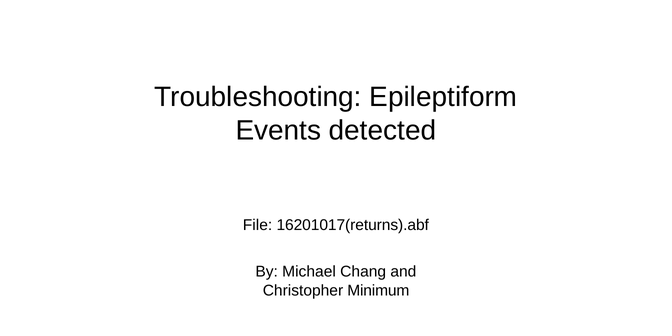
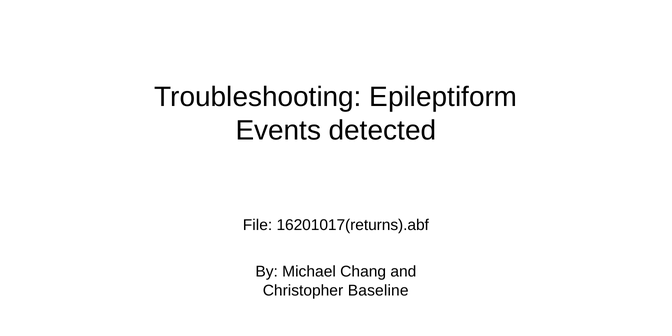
Minimum: Minimum -> Baseline
